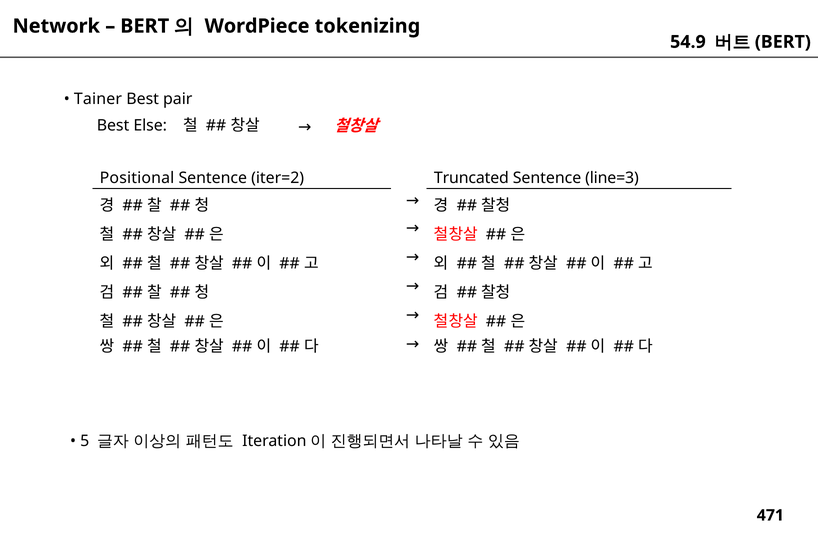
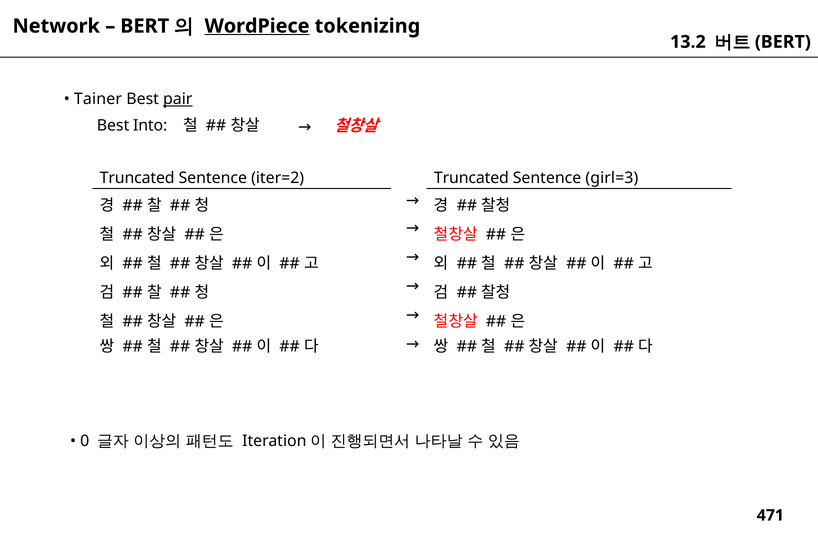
WordPiece underline: none -> present
54.9: 54.9 -> 13.2
pair underline: none -> present
Else: Else -> Into
Positional at (137, 178): Positional -> Truncated
line=3: line=3 -> girl=3
5: 5 -> 0
